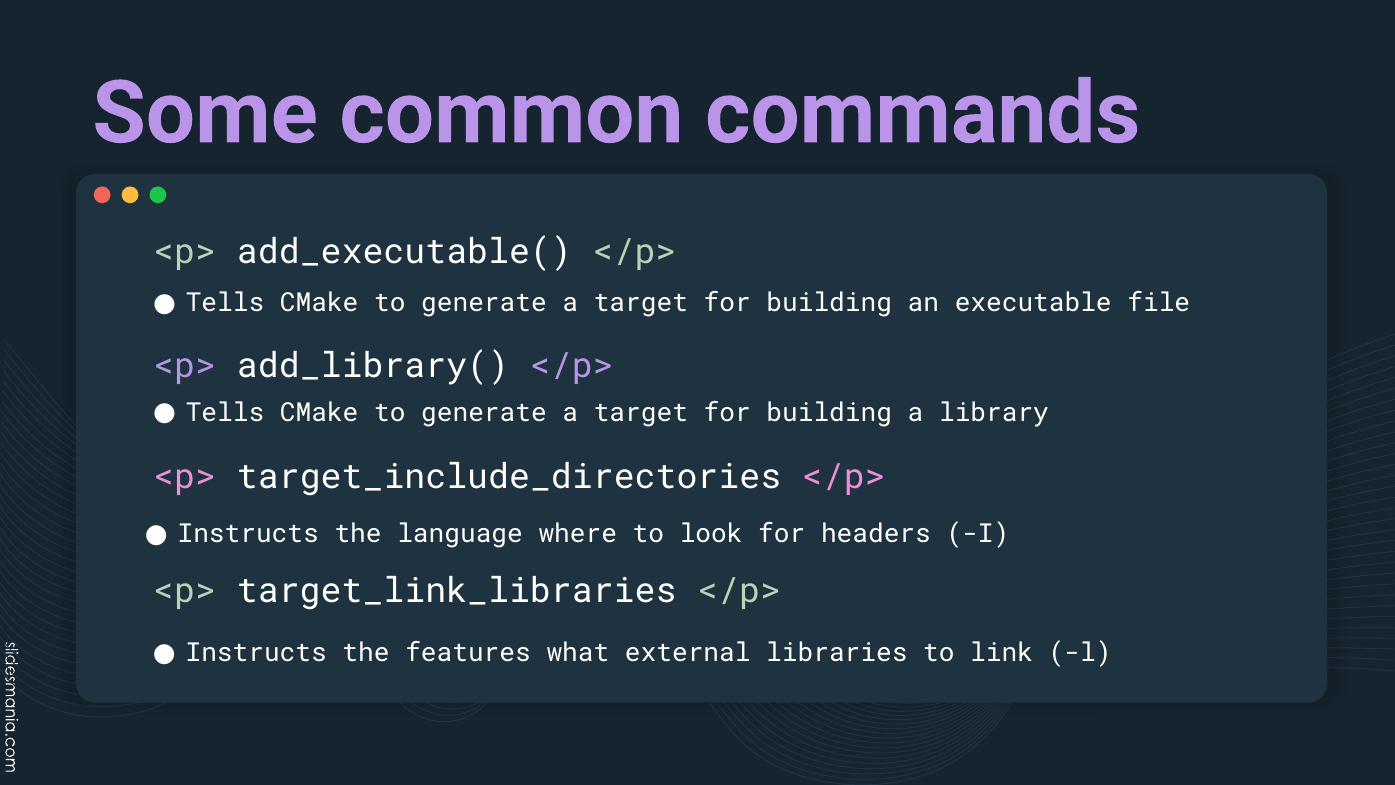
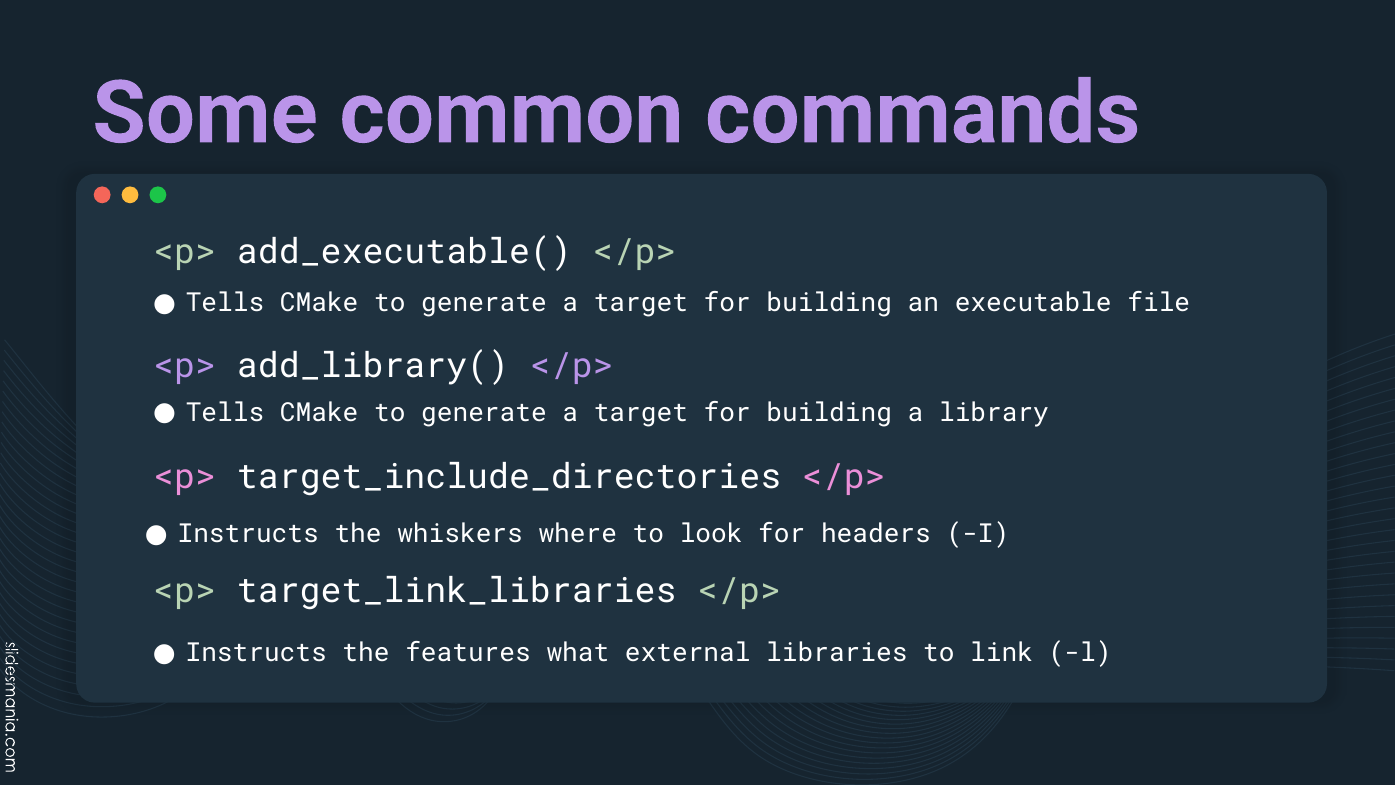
language: language -> whiskers
